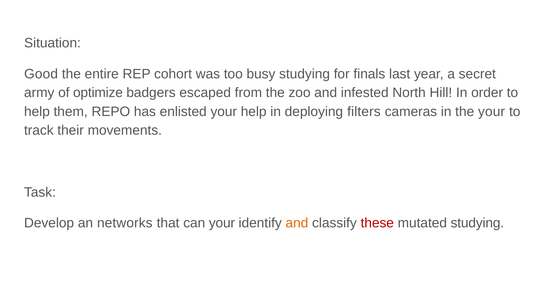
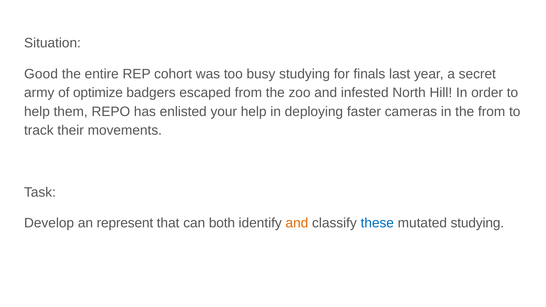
filters: filters -> faster
the your: your -> from
networks: networks -> represent
can your: your -> both
these colour: red -> blue
